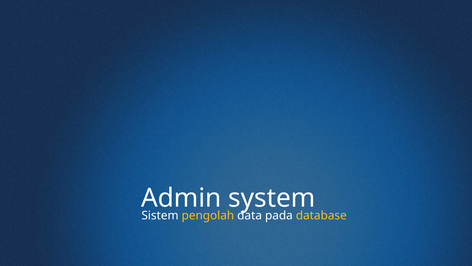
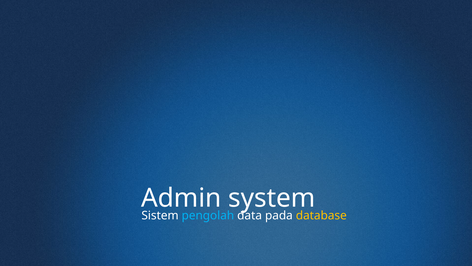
pengolah colour: yellow -> light blue
